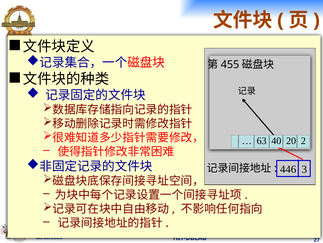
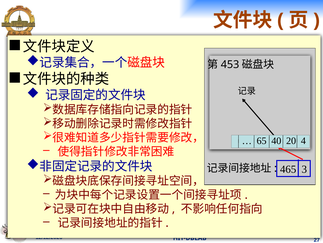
455: 455 -> 453
63: 63 -> 65
2: 2 -> 4
446: 446 -> 465
